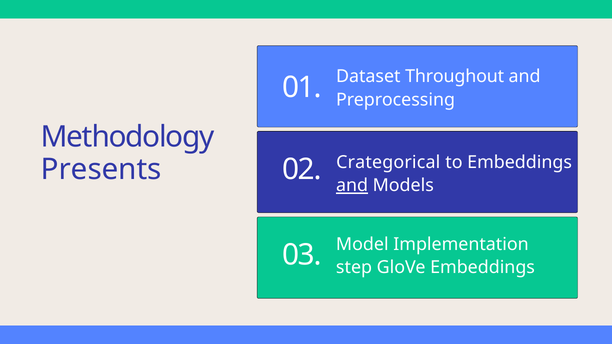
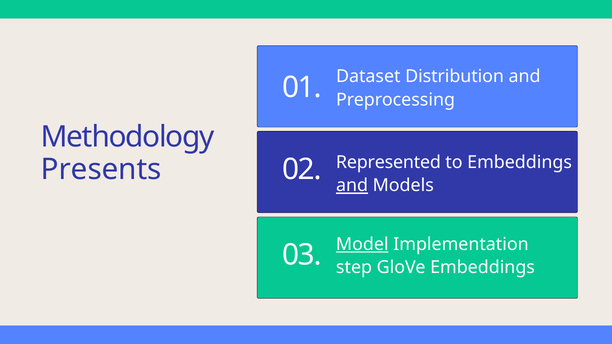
Throughout: Throughout -> Distribution
Crategorical: Crategorical -> Represented
Model underline: none -> present
